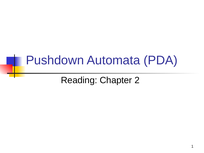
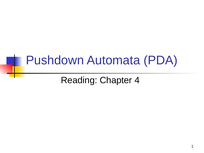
2: 2 -> 4
